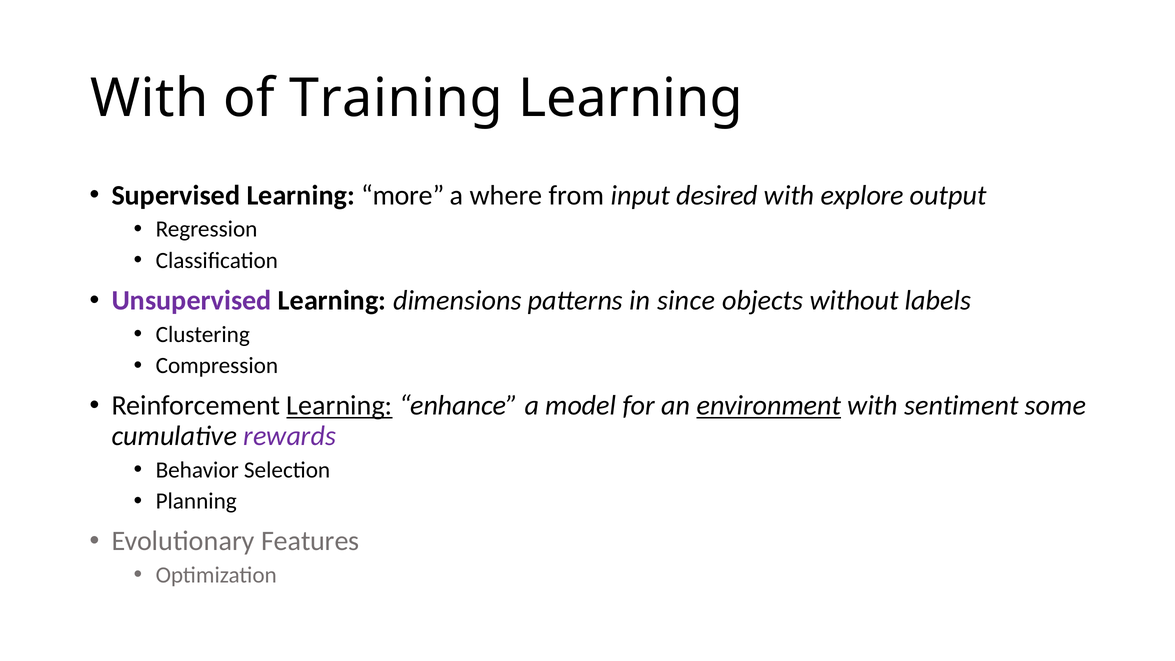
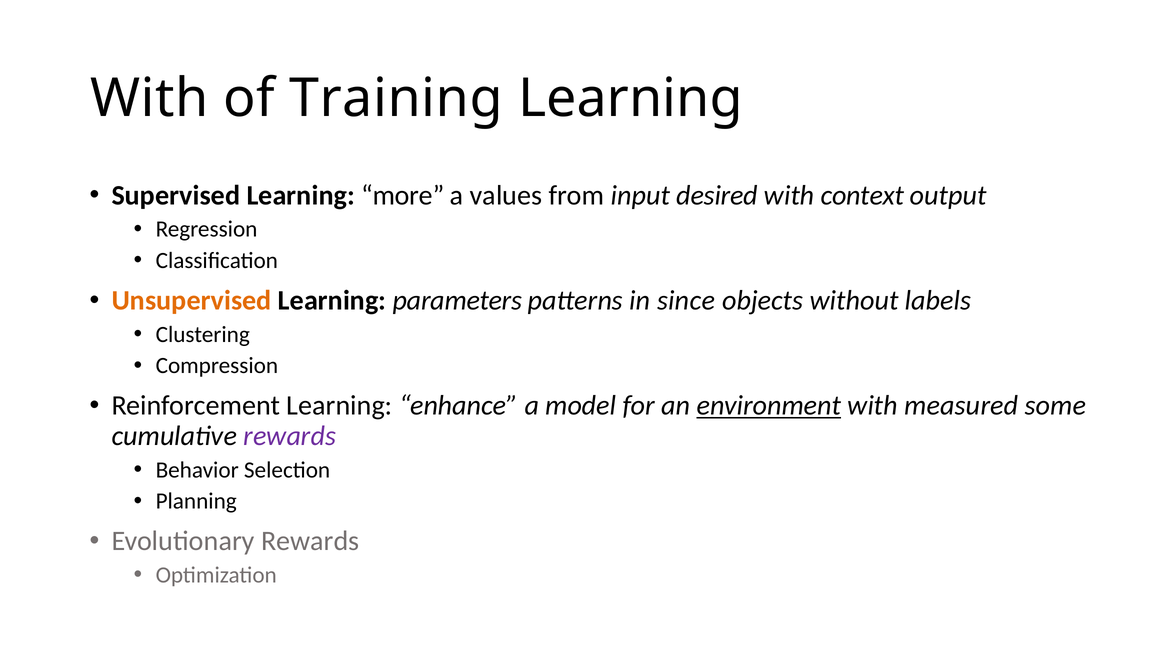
where: where -> values
explore: explore -> context
Unsupervised colour: purple -> orange
dimensions: dimensions -> parameters
Learning at (339, 406) underline: present -> none
sentiment: sentiment -> measured
Evolutionary Features: Features -> Rewards
